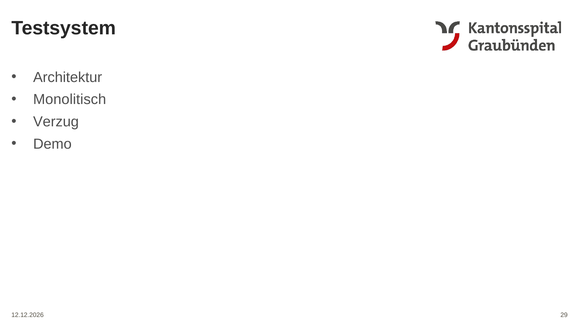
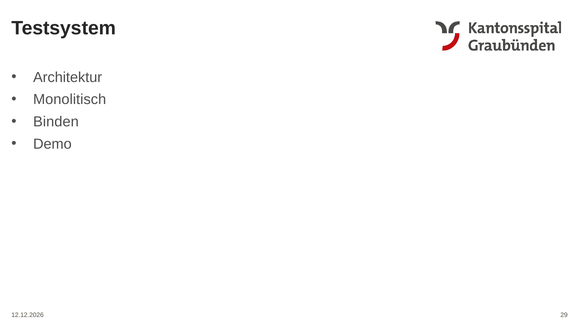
Verzug: Verzug -> Binden
